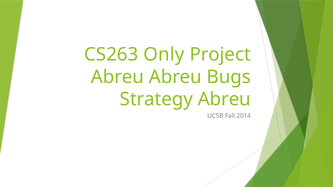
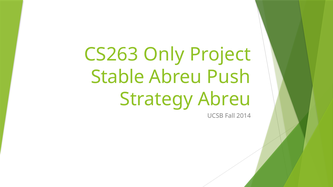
Abreu at (117, 77): Abreu -> Stable
Bugs: Bugs -> Push
